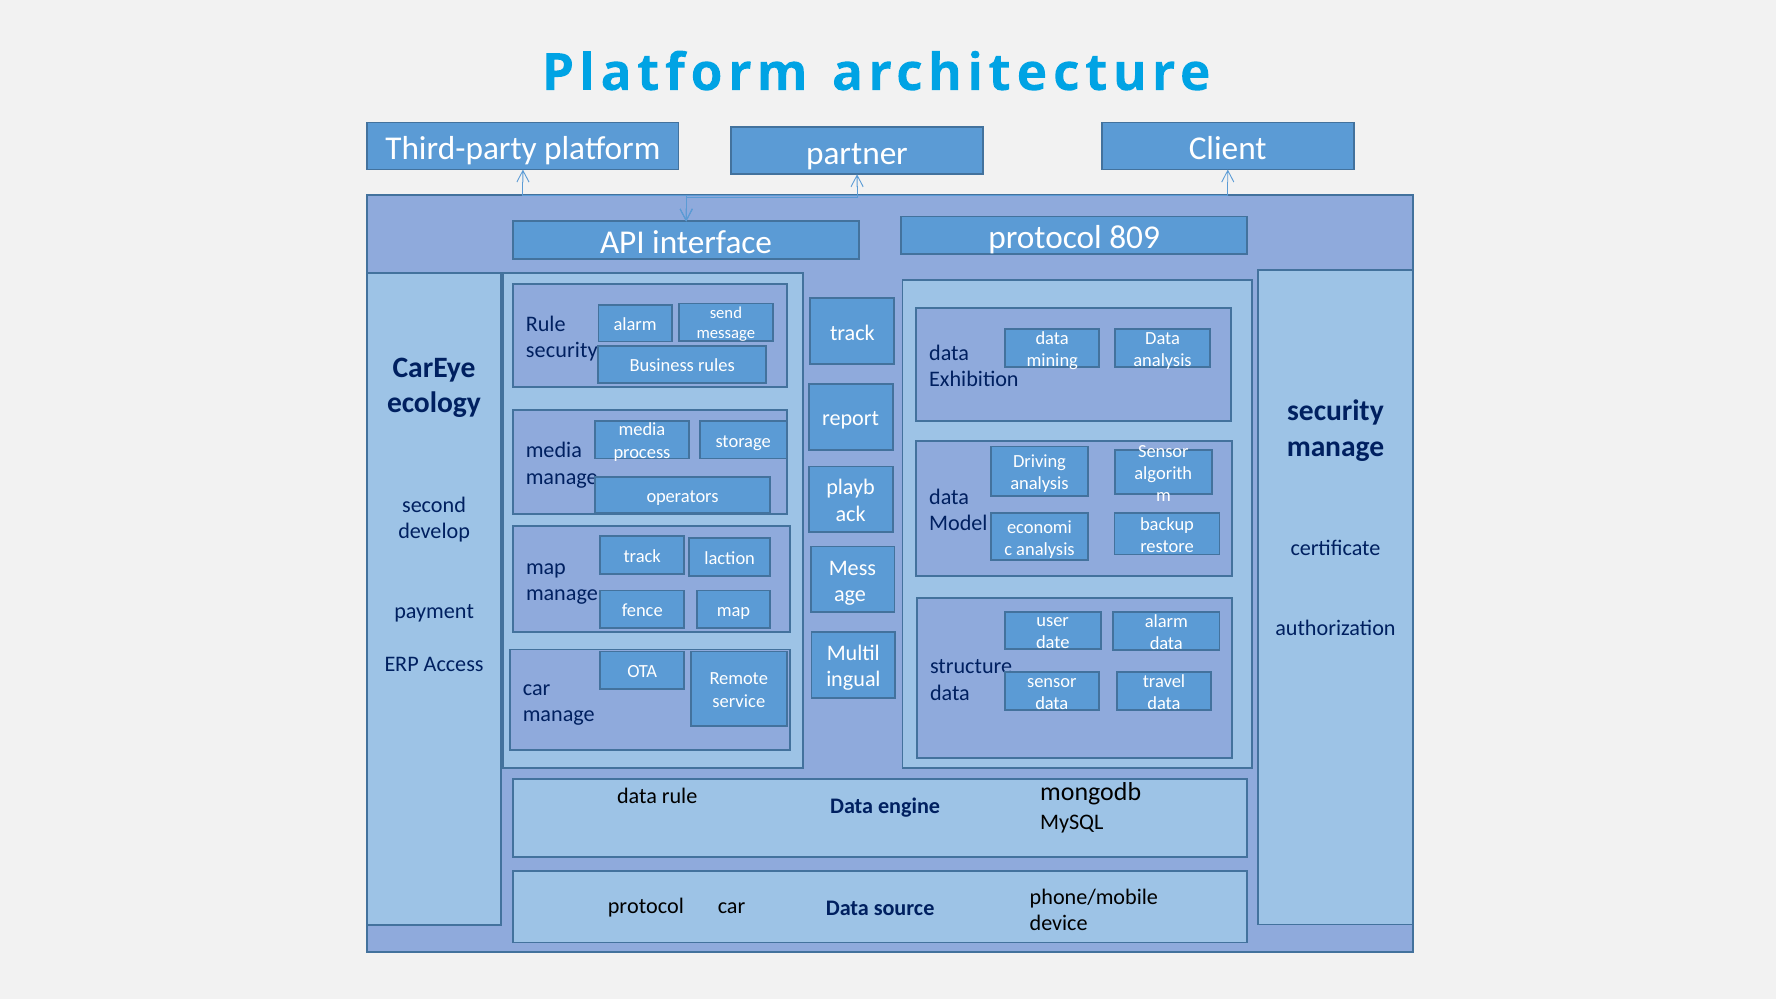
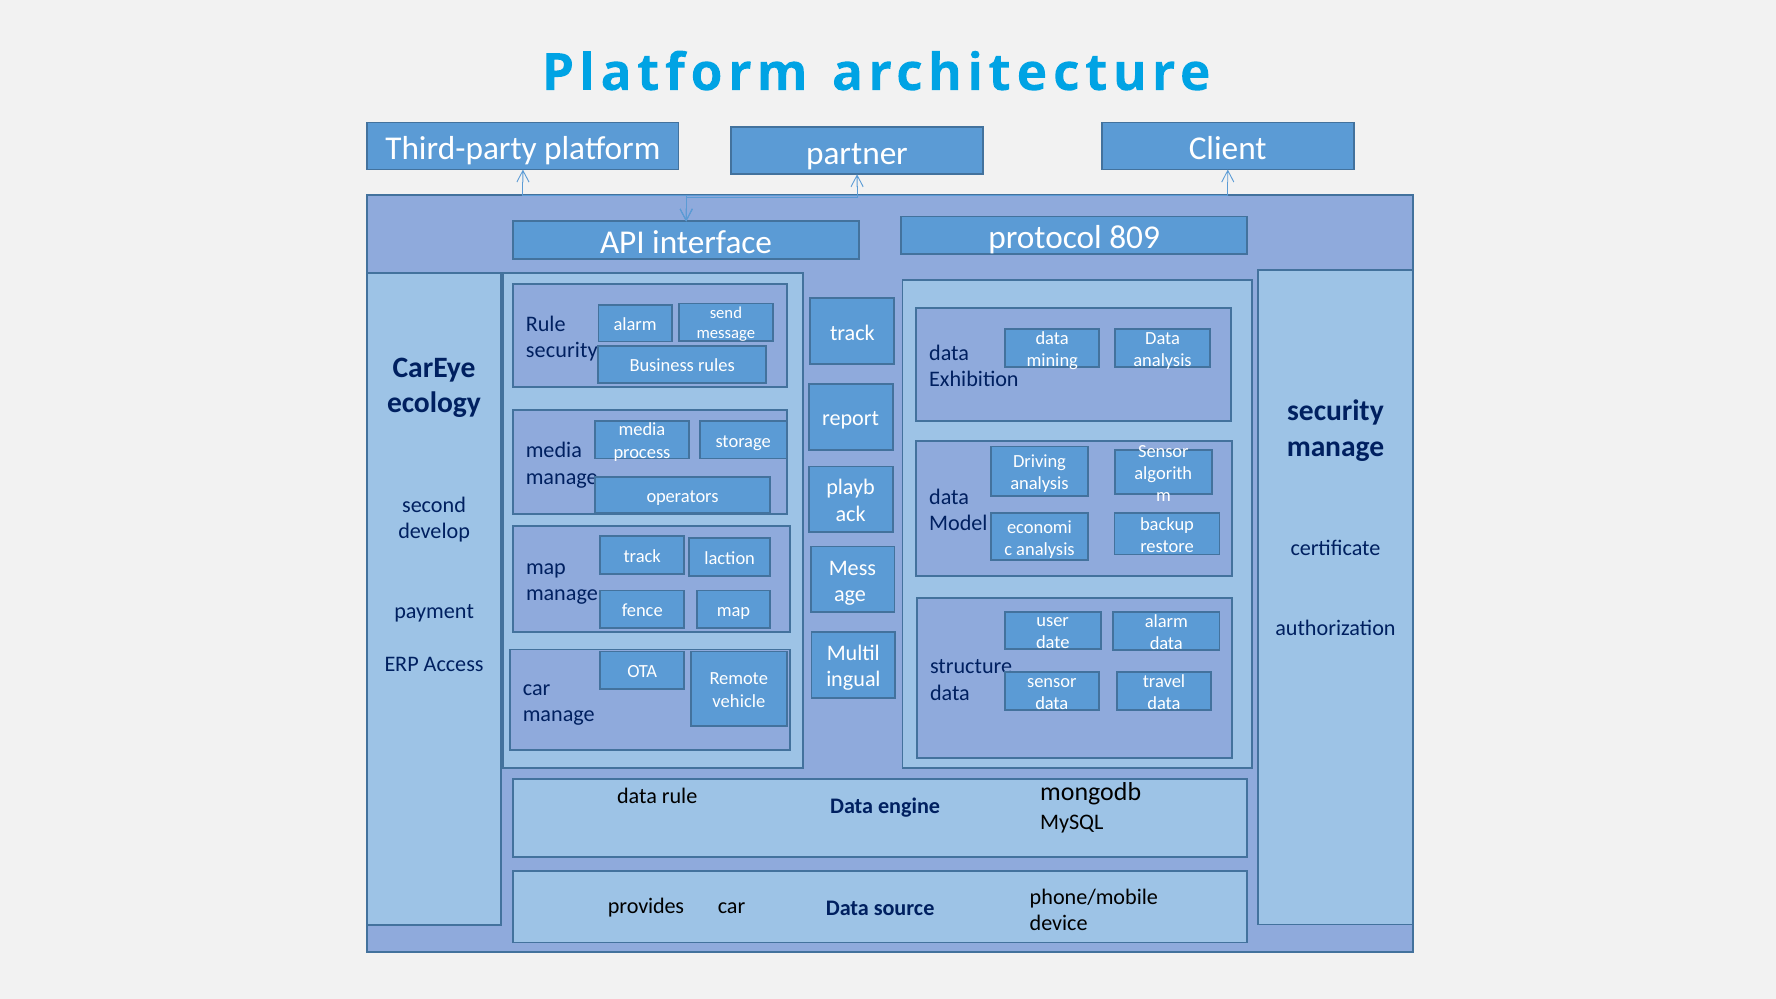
service: service -> vehicle
protocol at (646, 906): protocol -> provides
